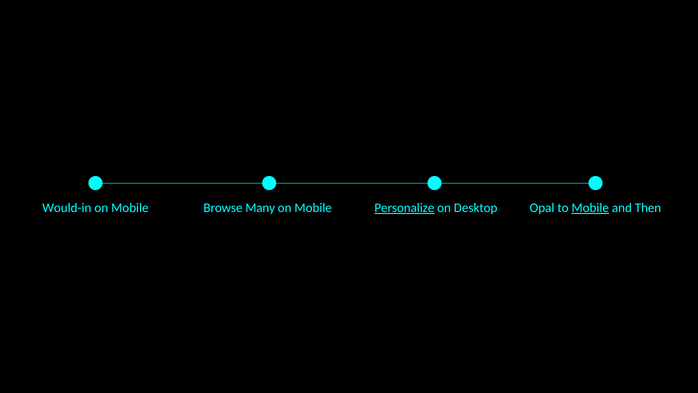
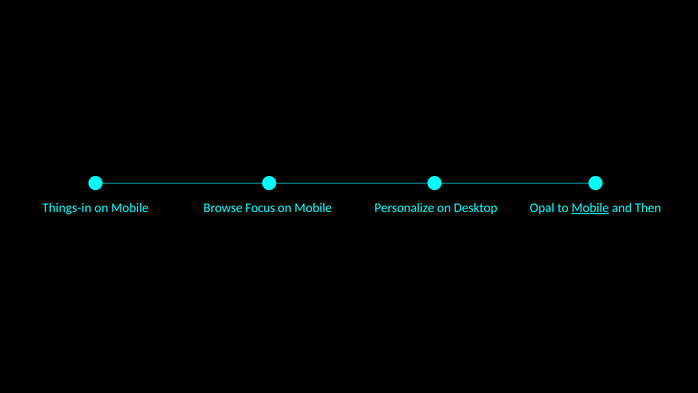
Would-in: Would-in -> Things-in
Many: Many -> Focus
Personalize underline: present -> none
